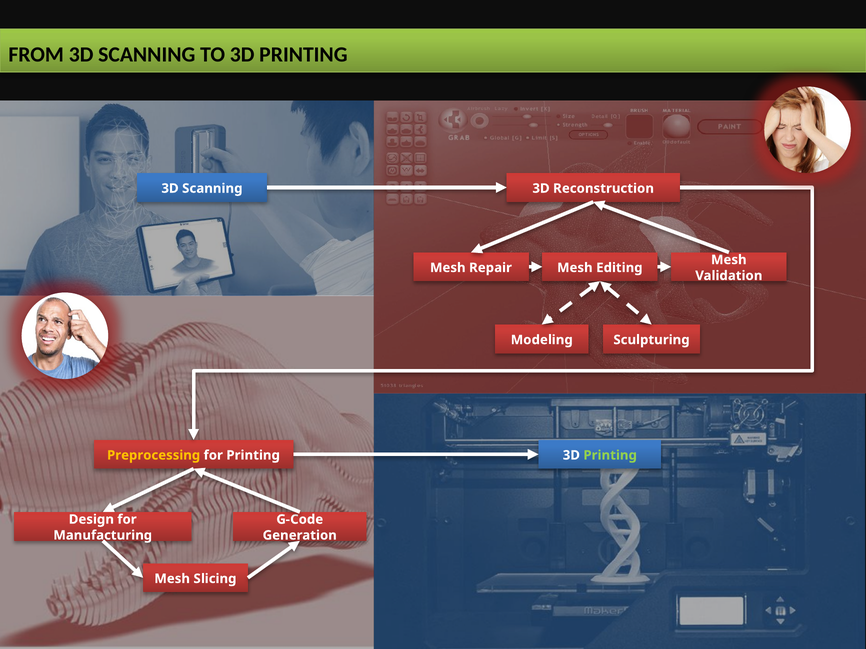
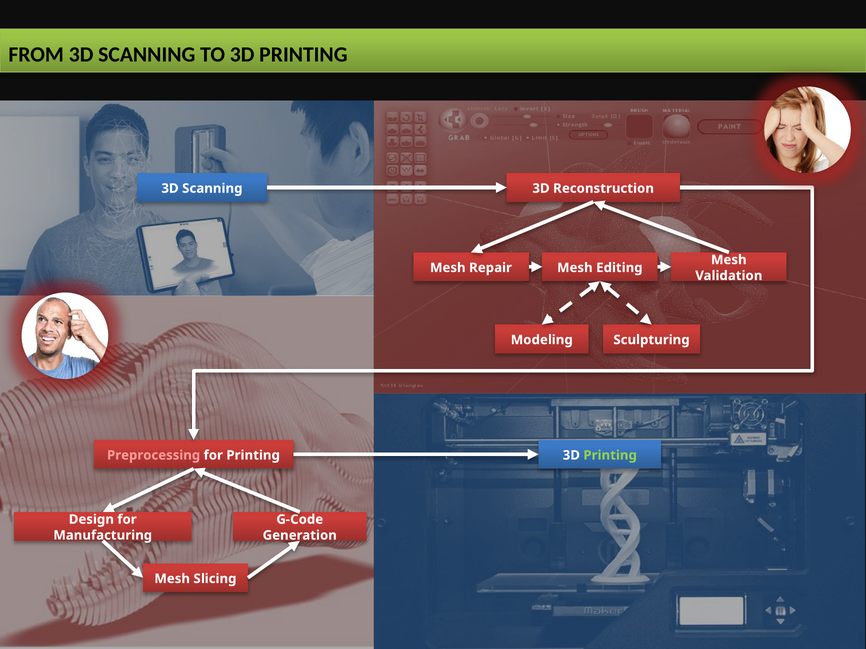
Preprocessing colour: yellow -> pink
